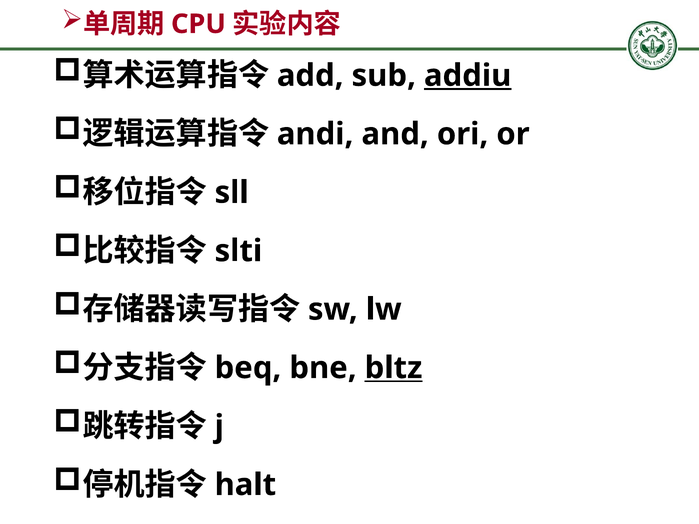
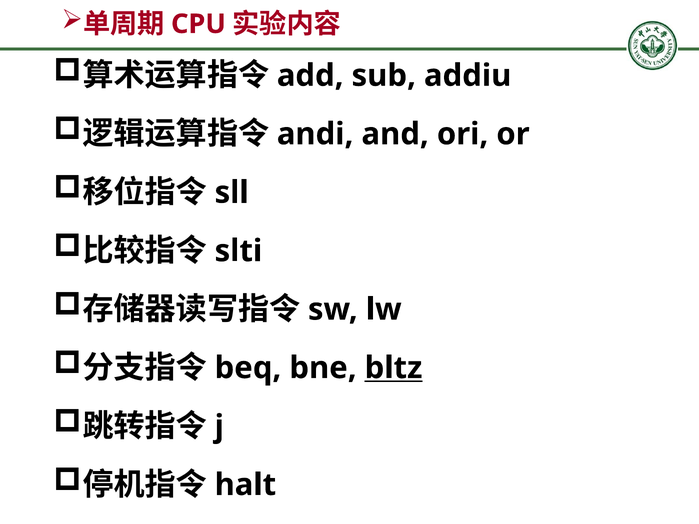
addiu underline: present -> none
